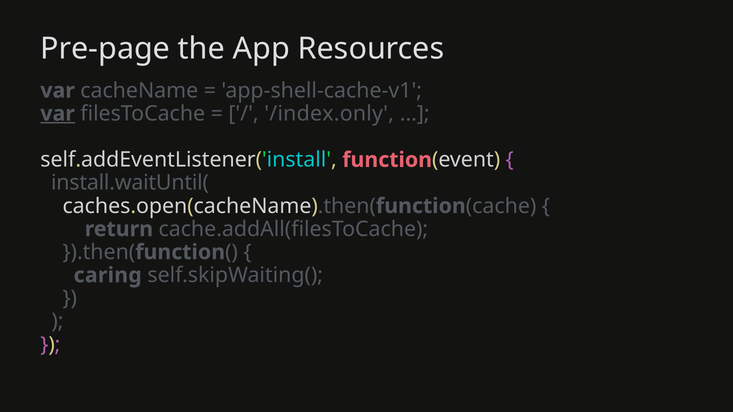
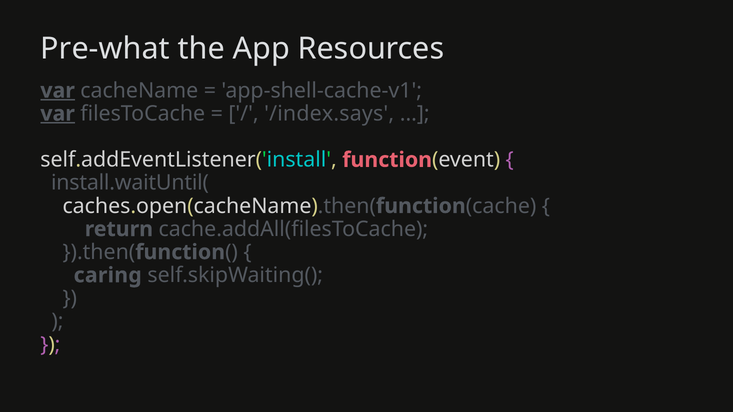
Pre-page: Pre-page -> Pre-what
var at (58, 91) underline: none -> present
/index.only: /index.only -> /index.says
